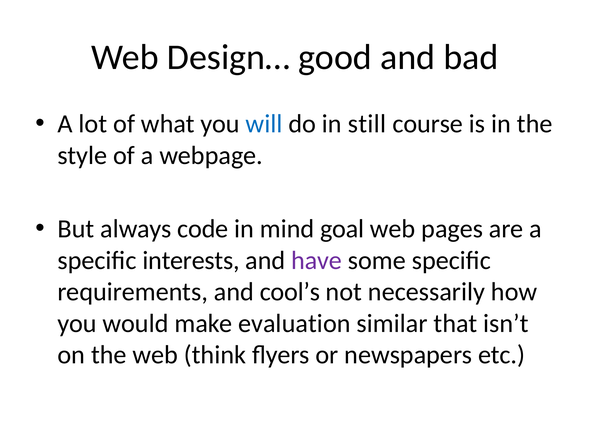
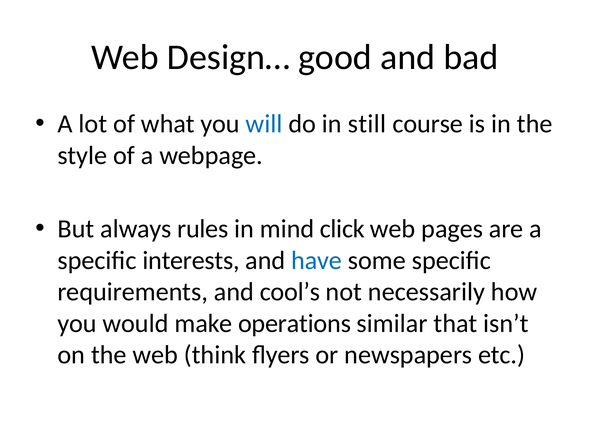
code: code -> rules
goal: goal -> click
have colour: purple -> blue
evaluation: evaluation -> operations
